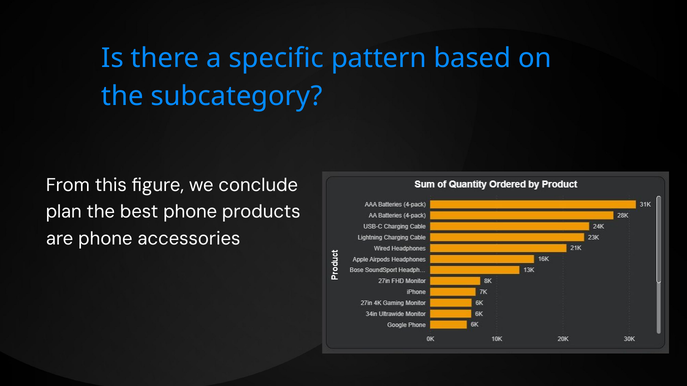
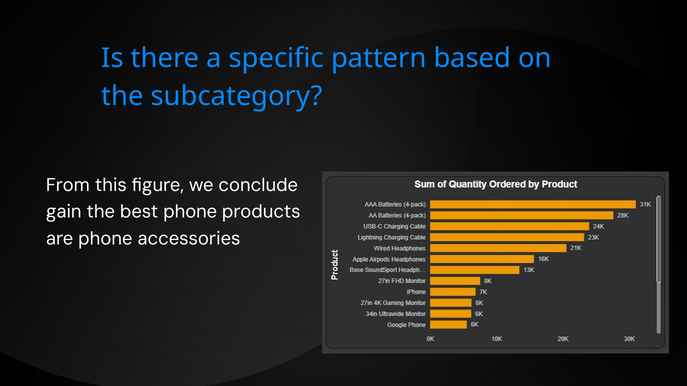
plan: plan -> gain
